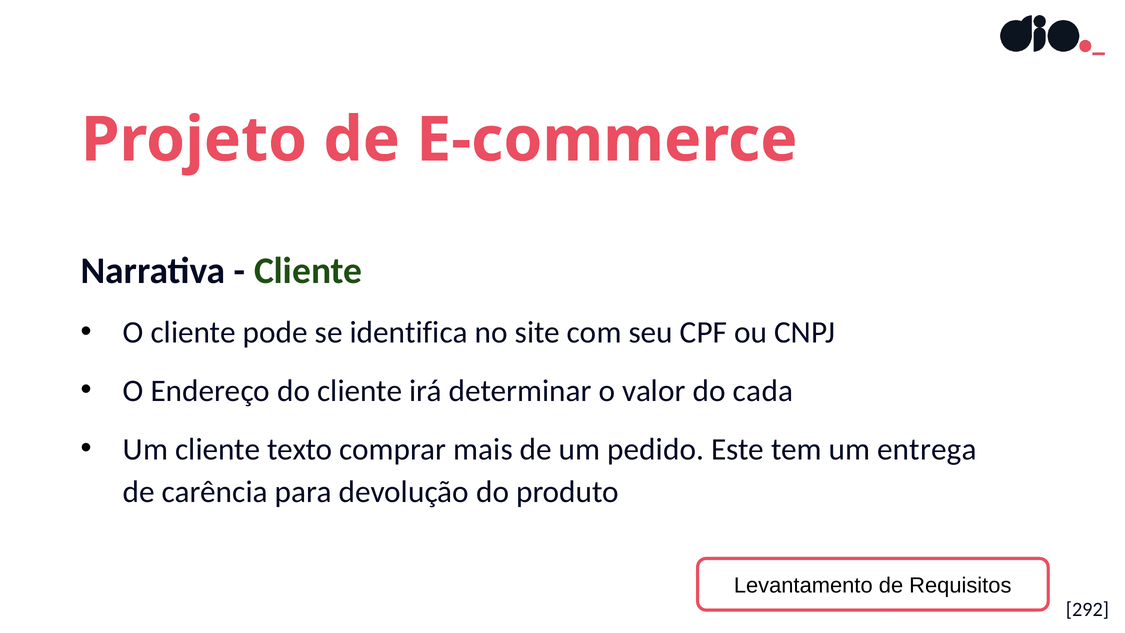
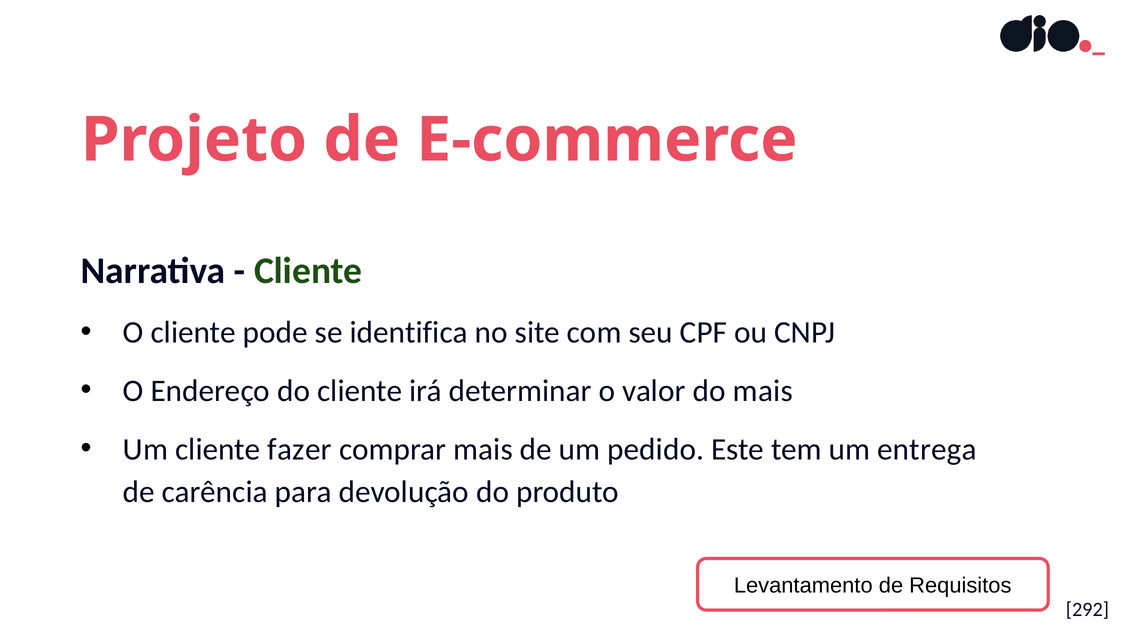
do cada: cada -> mais
texto: texto -> fazer
